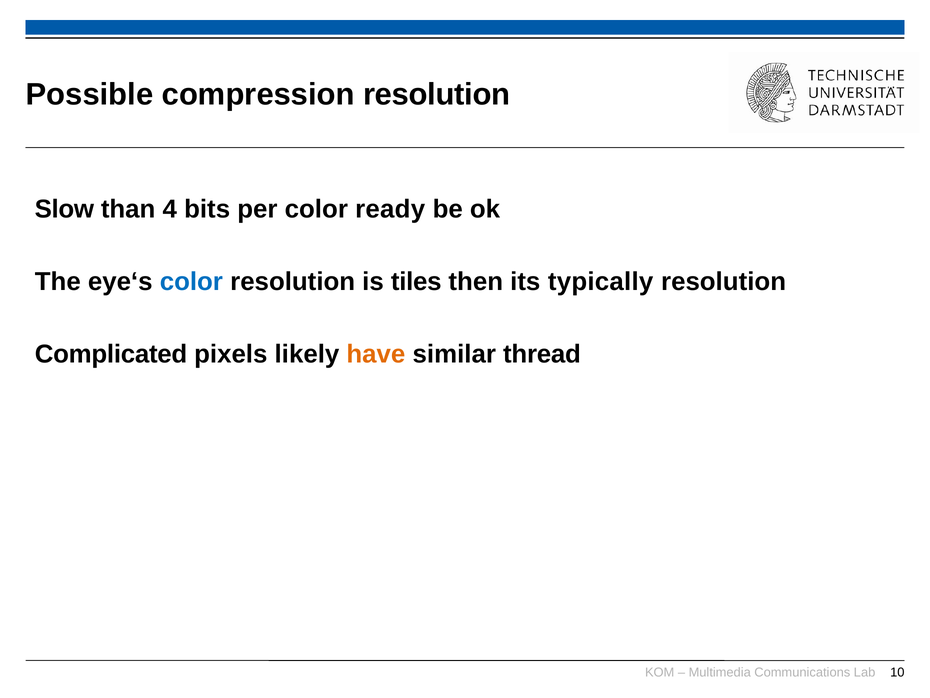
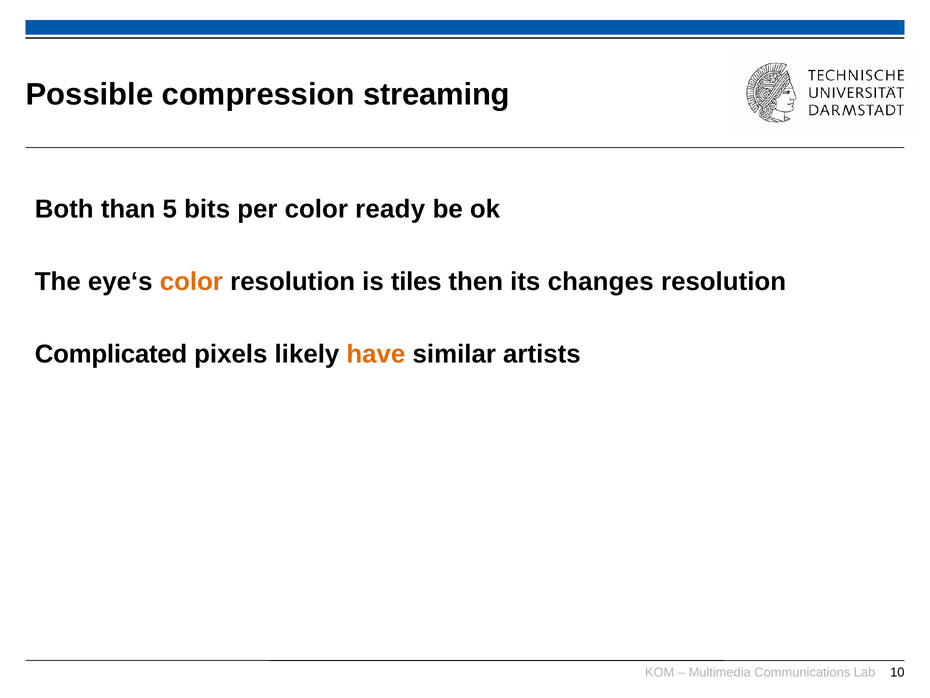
compression resolution: resolution -> streaming
Slow: Slow -> Both
4: 4 -> 5
color at (191, 281) colour: blue -> orange
typically: typically -> changes
thread: thread -> artists
